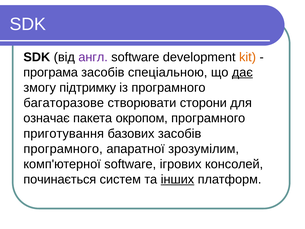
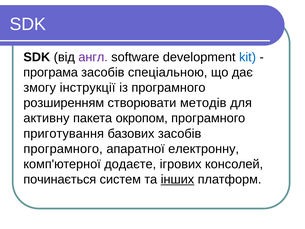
kit colour: orange -> blue
дає underline: present -> none
підтримку: підтримку -> інструкції
багаторазове: багаторазове -> розширенням
сторони: сторони -> методів
означає: означає -> активну
зрозумілим: зрозумілим -> електронну
комп'ютерної software: software -> додаєте
